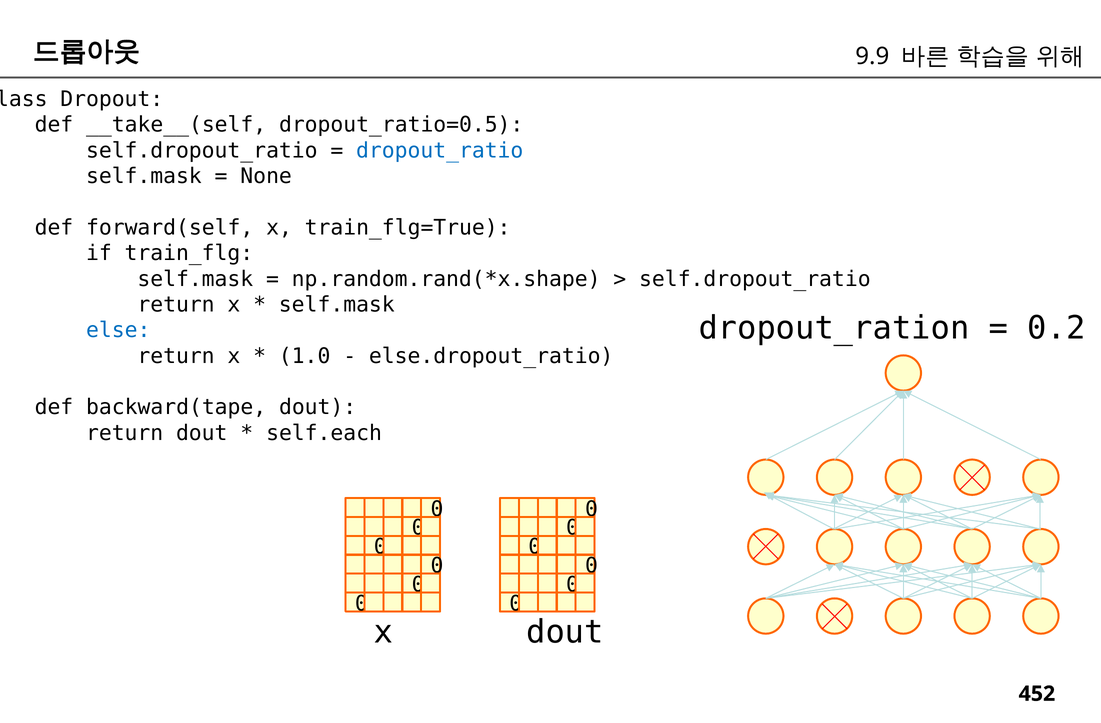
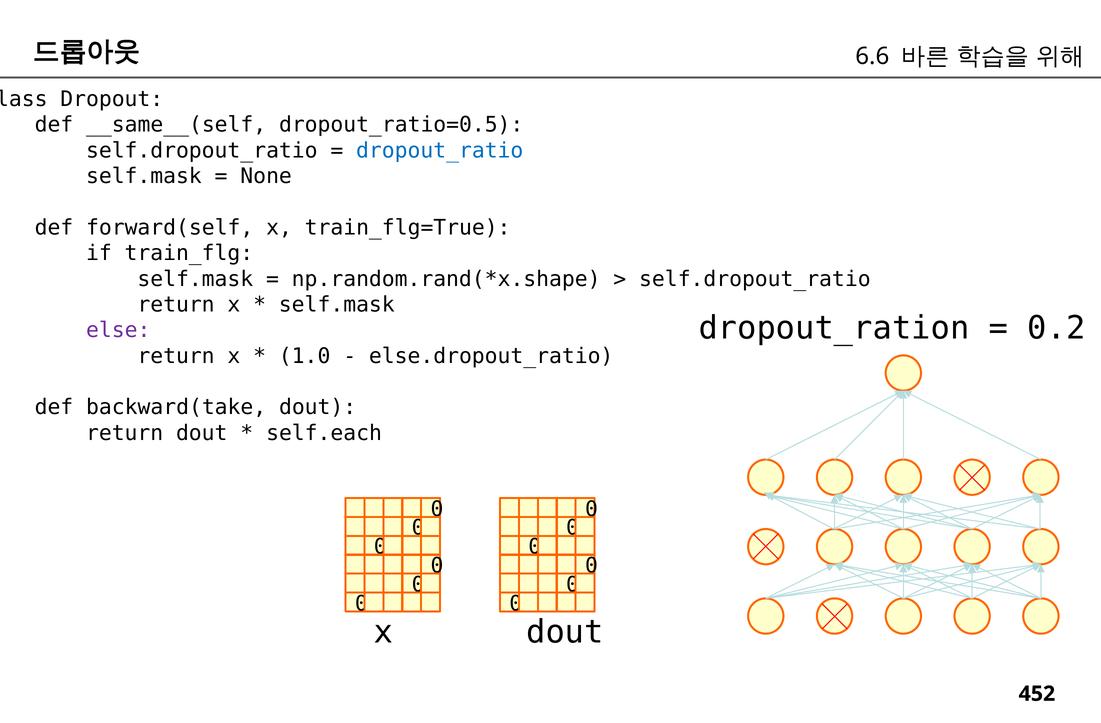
9.9: 9.9 -> 6.6
__take__(self: __take__(self -> __same__(self
else colour: blue -> purple
backward(tape: backward(tape -> backward(take
